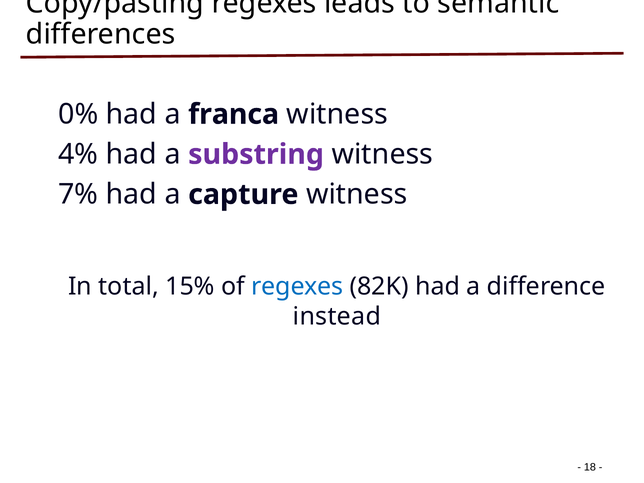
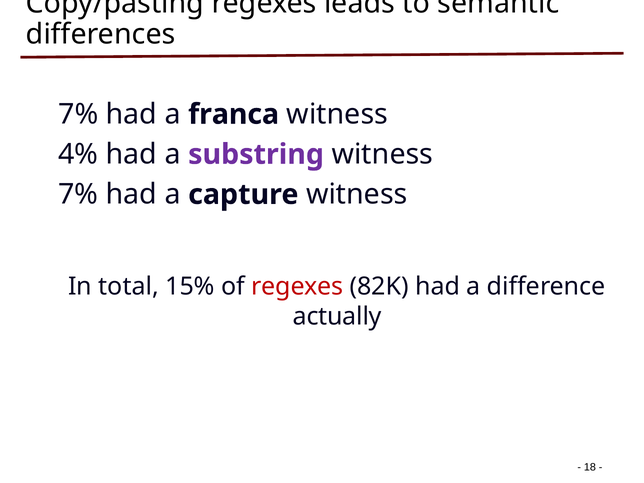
0% at (78, 114): 0% -> 7%
regexes at (297, 287) colour: blue -> red
instead: instead -> actually
